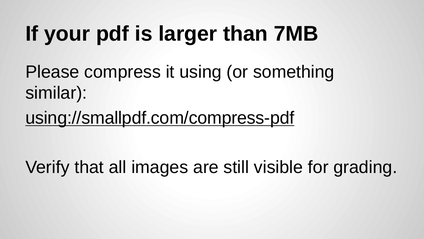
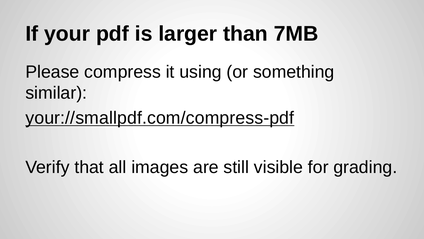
using://smallpdf.com/compress-pdf: using://smallpdf.com/compress-pdf -> your://smallpdf.com/compress-pdf
